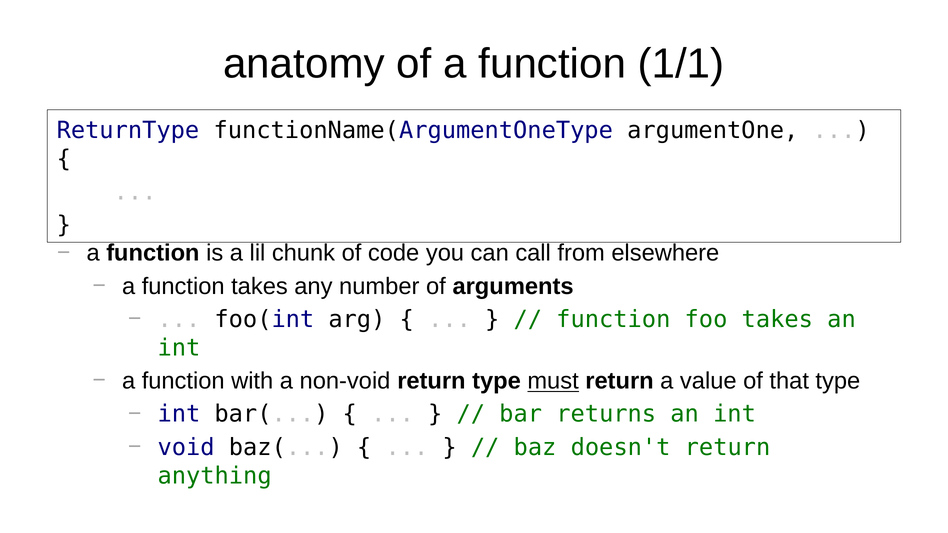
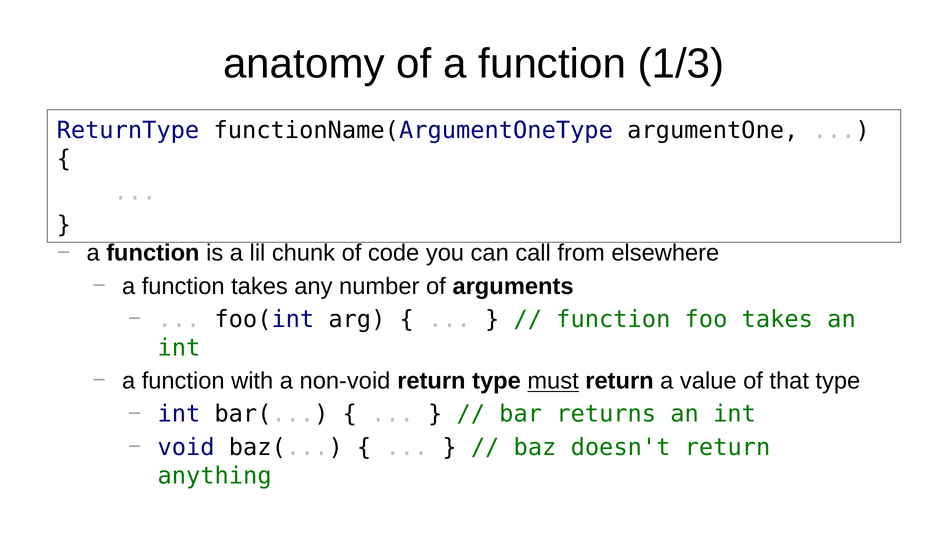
1/1: 1/1 -> 1/3
